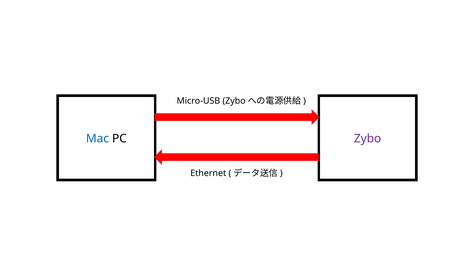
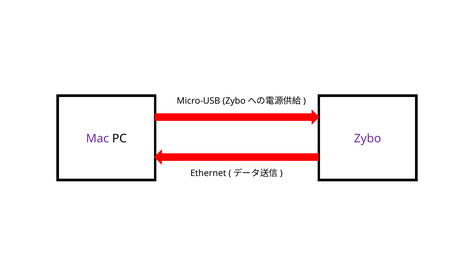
Mac colour: blue -> purple
